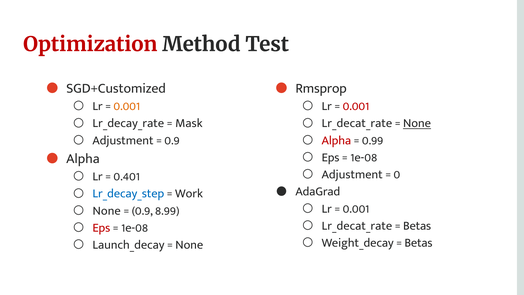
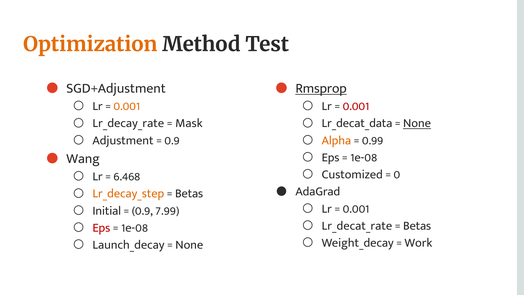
Optimization colour: red -> orange
SGD+Customized: SGD+Customized -> SGD+Adjustment
Rmsprop underline: none -> present
Lr_decat_rate at (357, 123): Lr_decat_rate -> Lr_decat_data
Alpha at (336, 140) colour: red -> orange
Alpha at (83, 158): Alpha -> Wang
Adjustment at (352, 174): Adjustment -> Customized
0.401: 0.401 -> 6.468
Lr_decay_step colour: blue -> orange
Work at (189, 193): Work -> Betas
None at (107, 210): None -> Initial
8.99: 8.99 -> 7.99
Betas at (418, 243): Betas -> Work
